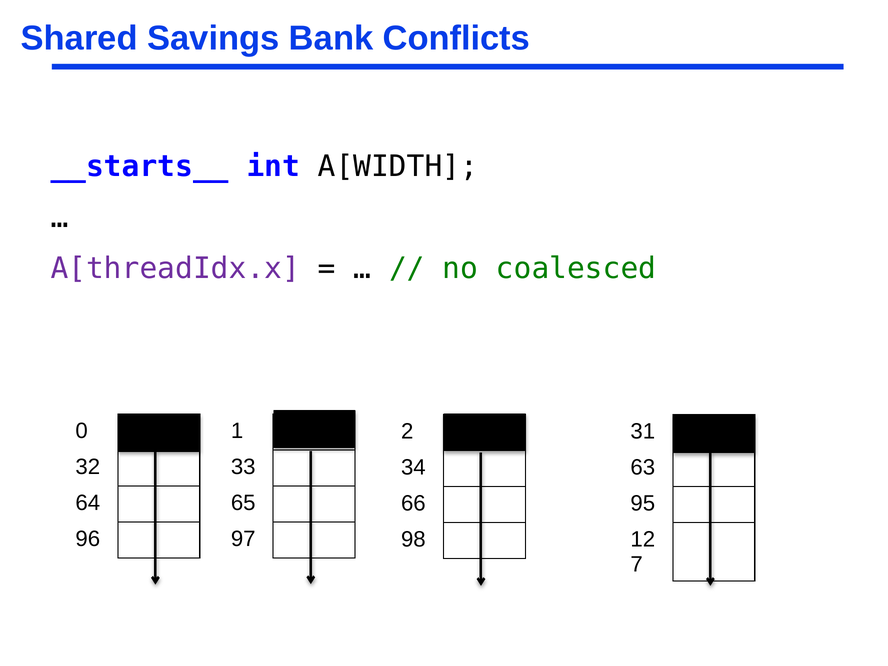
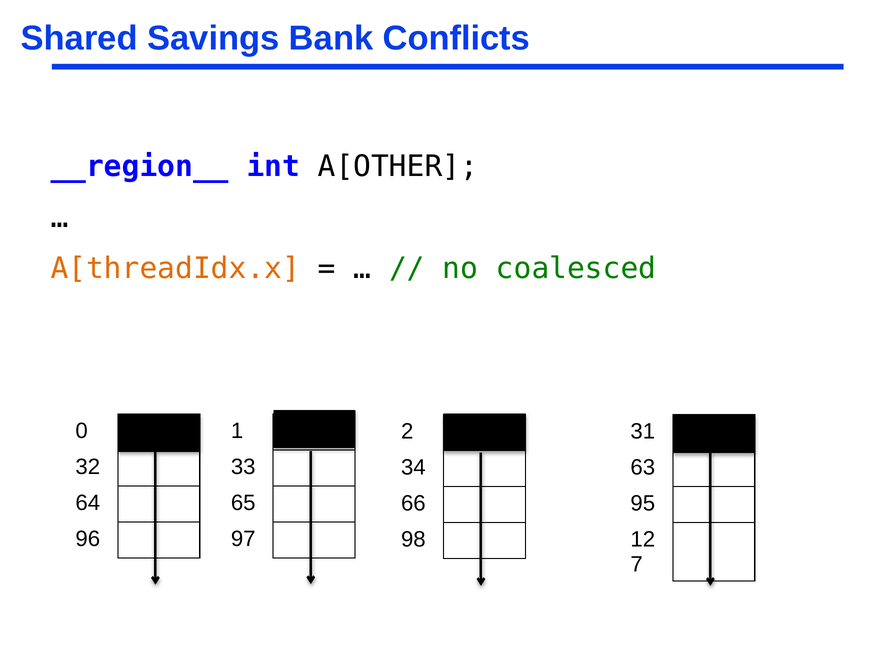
__starts__: __starts__ -> __region__
A[WIDTH: A[WIDTH -> A[OTHER
A[threadIdx.x colour: purple -> orange
